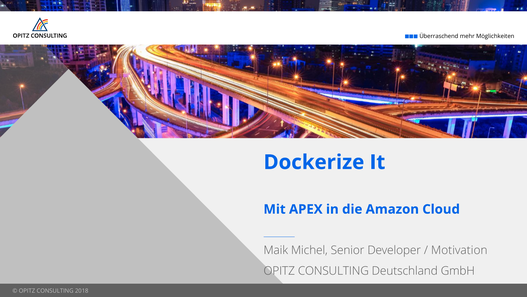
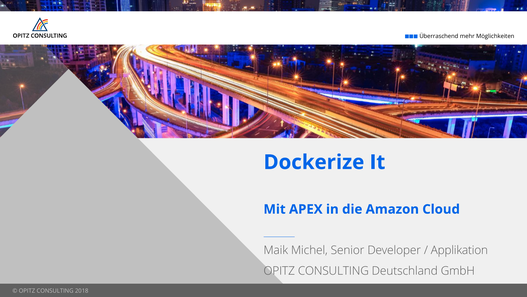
Motivation: Motivation -> Applikation
